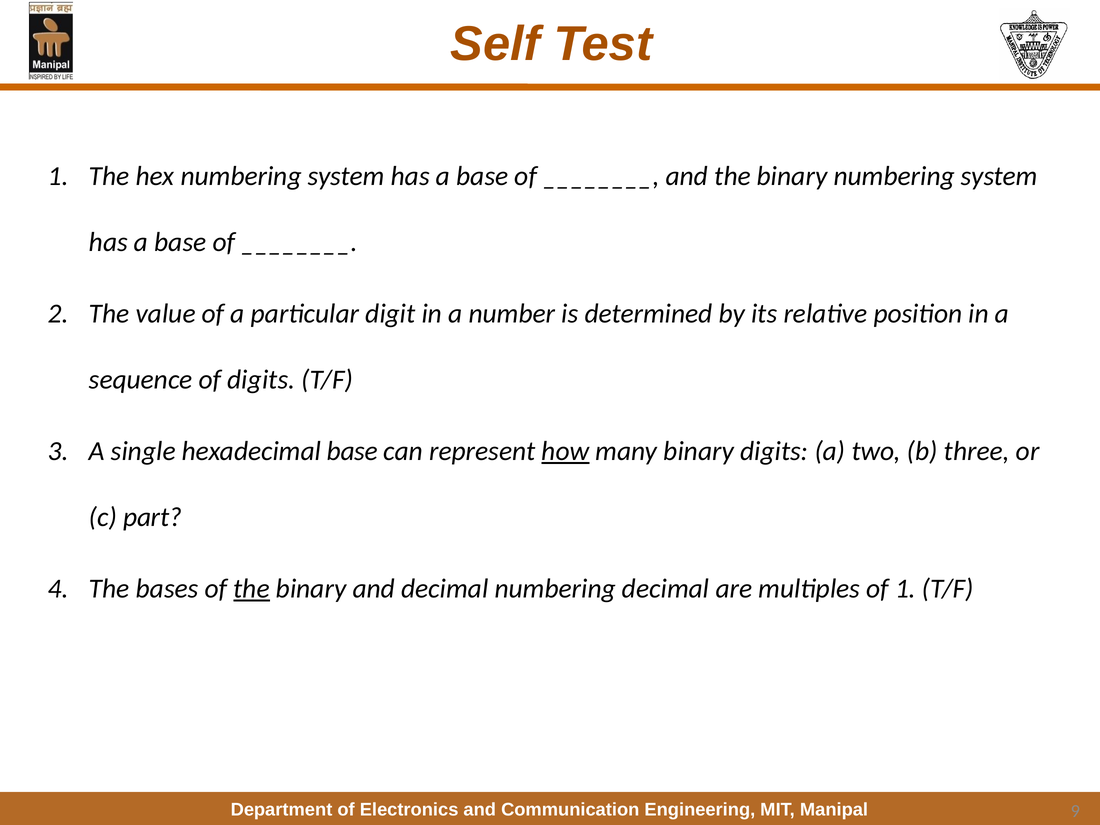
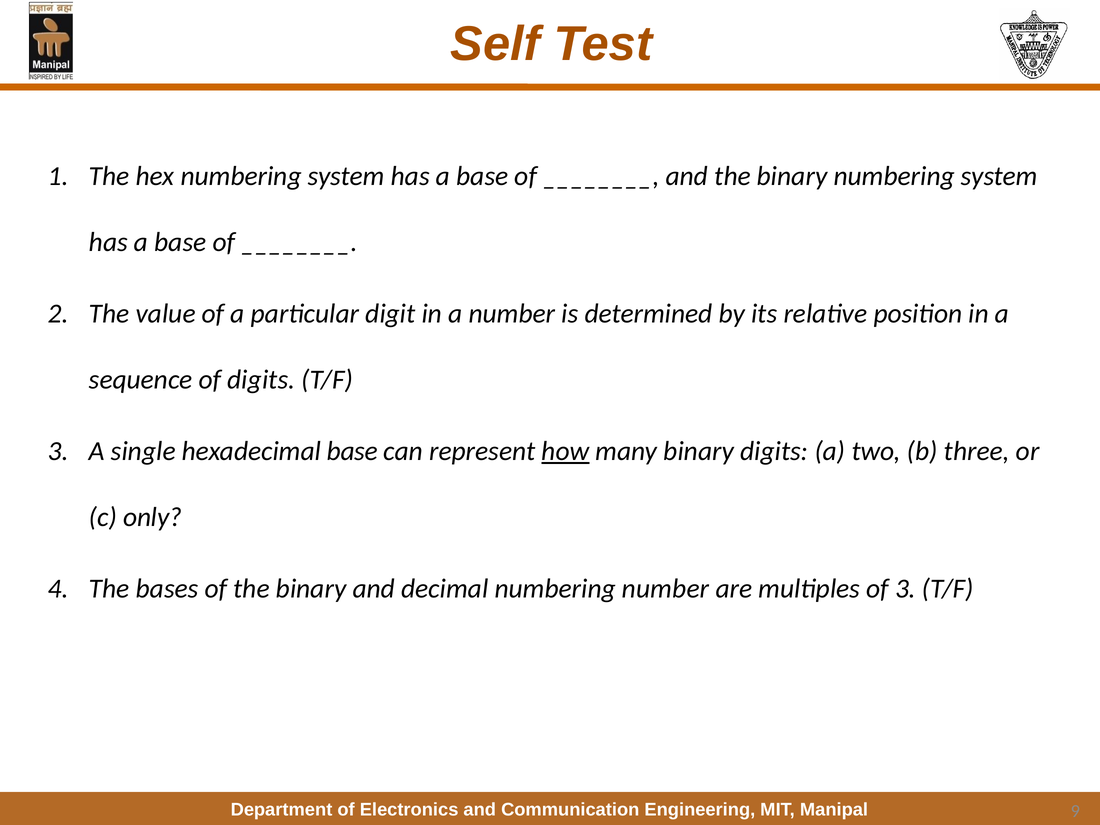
part: part -> only
the at (252, 589) underline: present -> none
numbering decimal: decimal -> number
of 1: 1 -> 3
